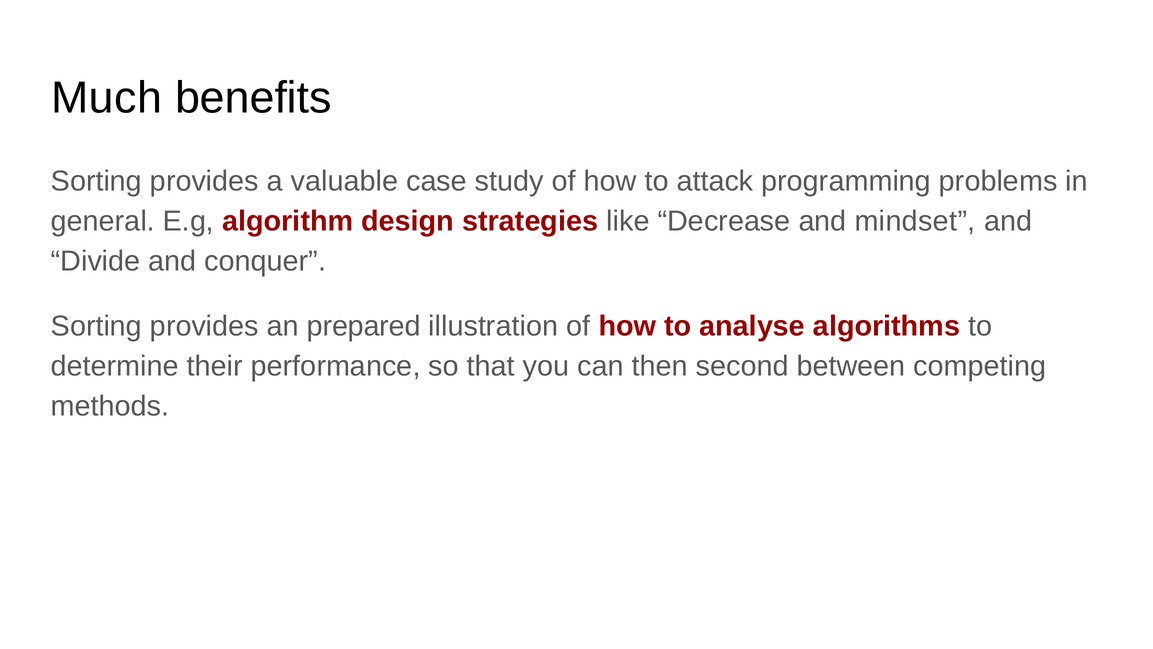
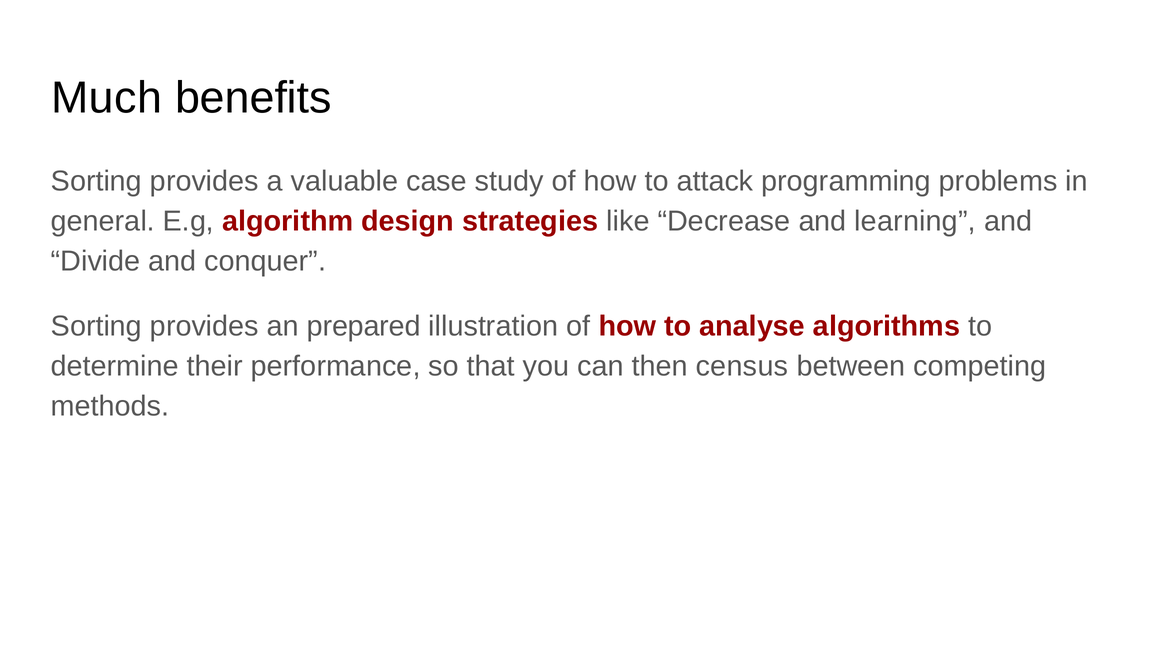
mindset: mindset -> learning
second: second -> census
